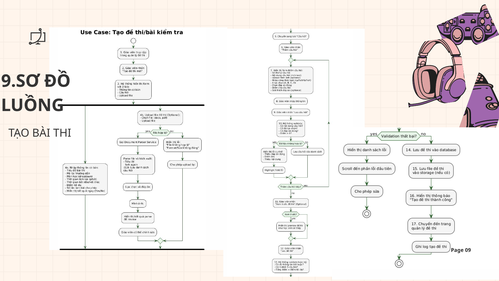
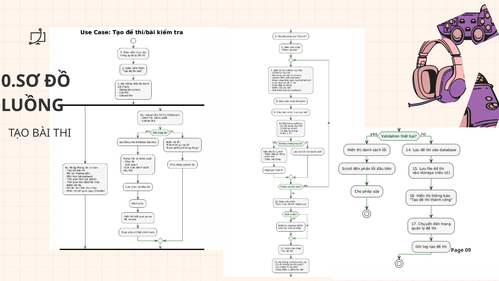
9.SƠ: 9.SƠ -> 0.SƠ
